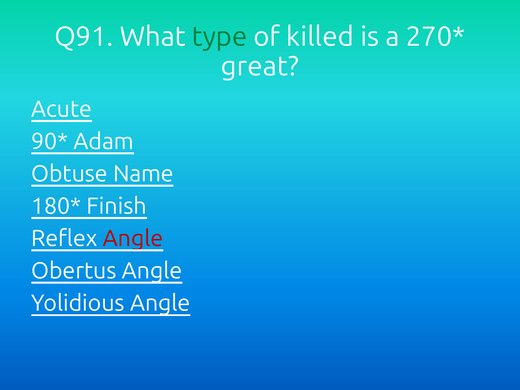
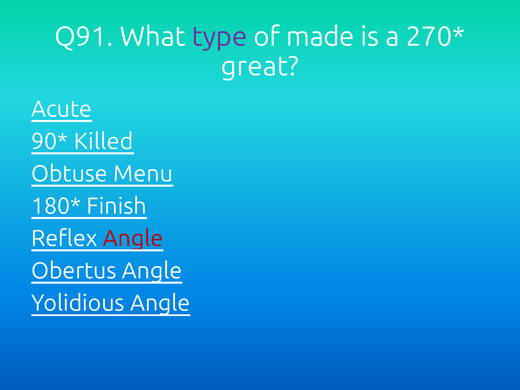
type colour: green -> purple
killed: killed -> made
Adam: Adam -> Killed
Name: Name -> Menu
